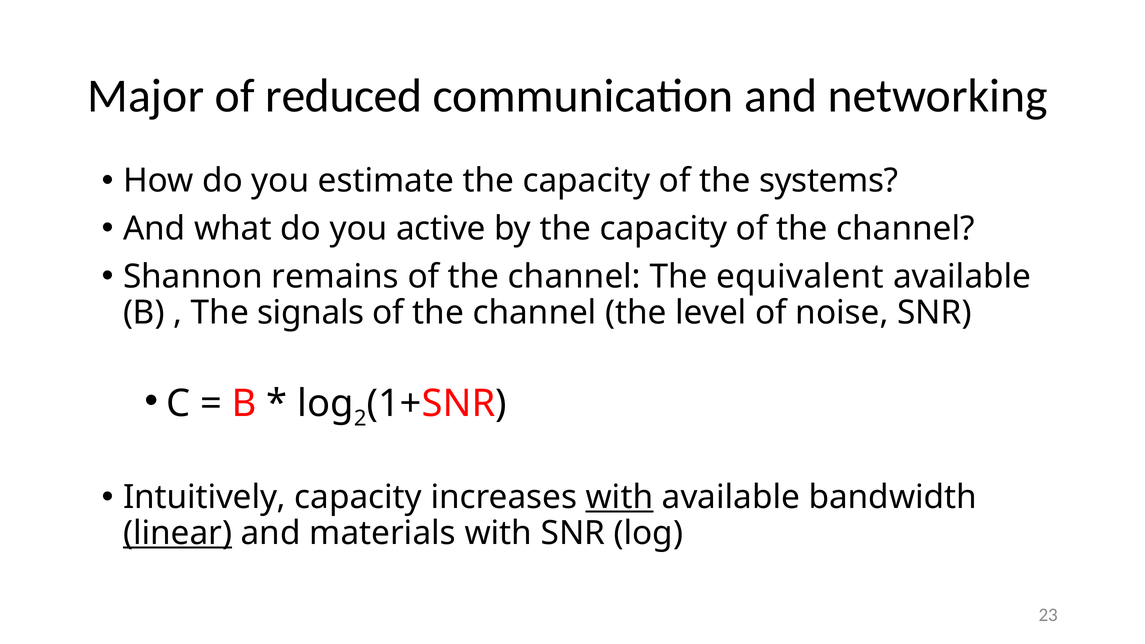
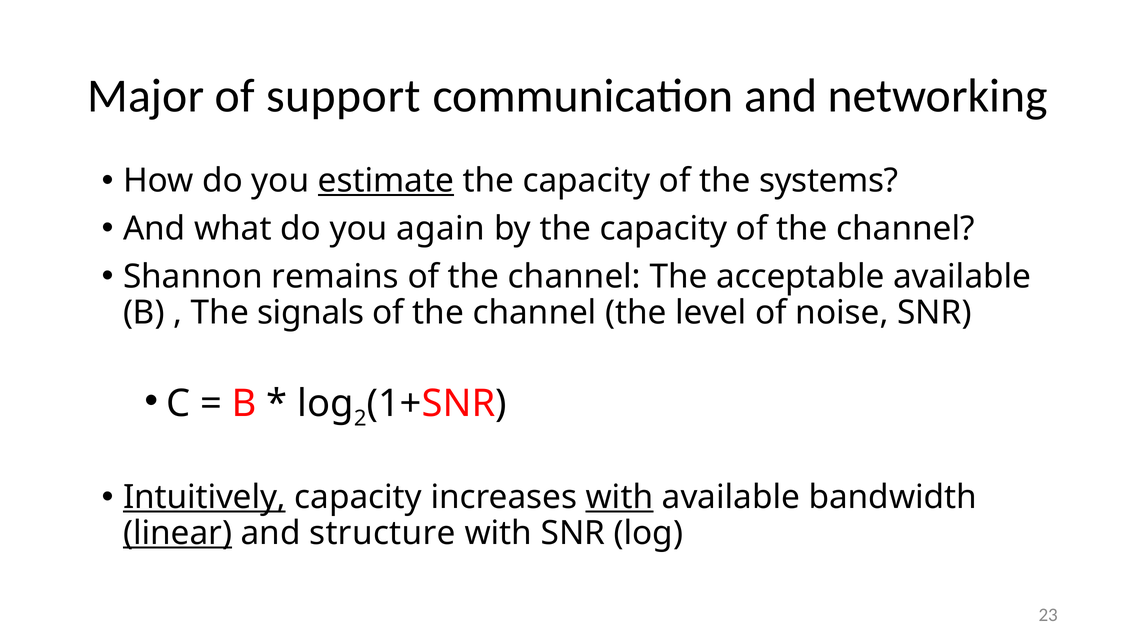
reduced: reduced -> support
estimate underline: none -> present
active: active -> again
equivalent: equivalent -> acceptable
Intuitively underline: none -> present
materials: materials -> structure
